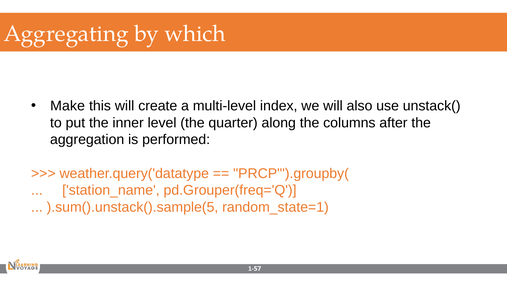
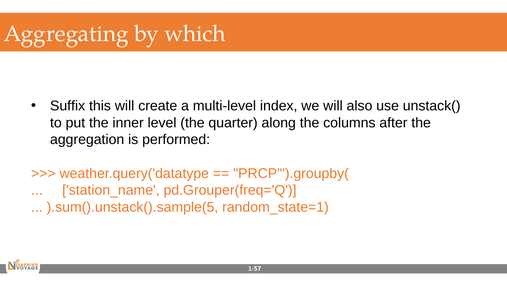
Make: Make -> Suffix
